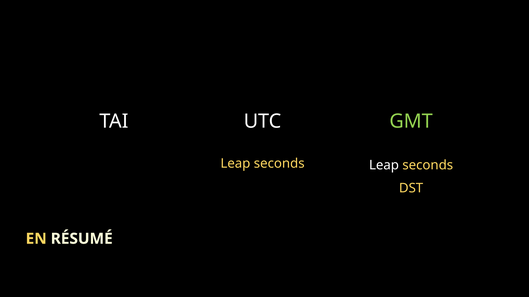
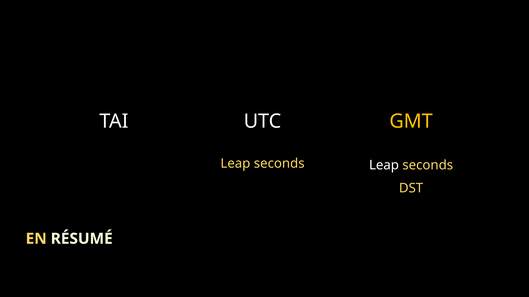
GMT colour: light green -> yellow
